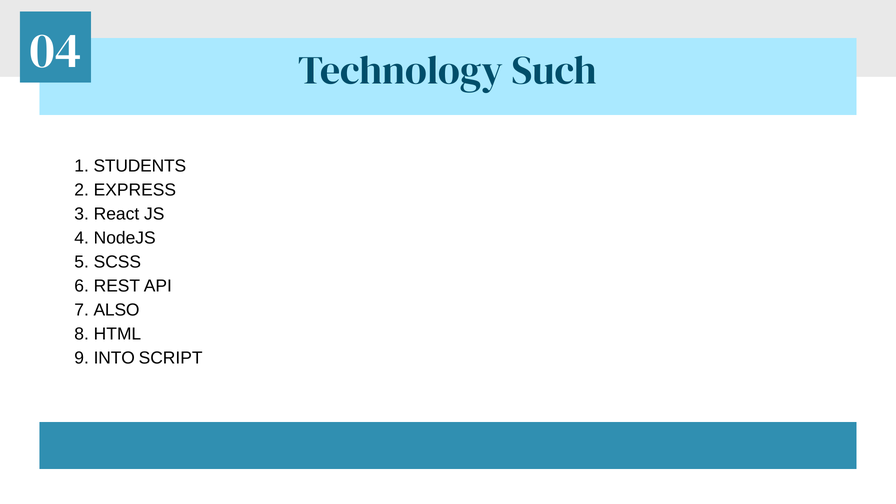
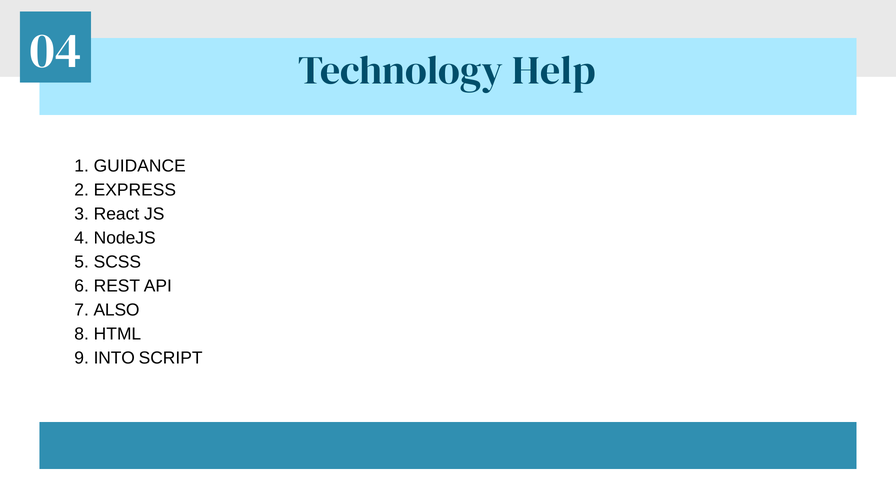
Such: Such -> Help
STUDENTS: STUDENTS -> GUIDANCE
